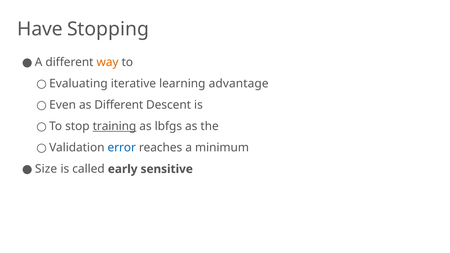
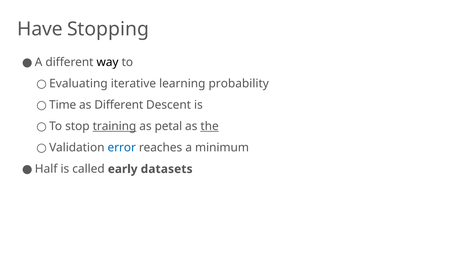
way colour: orange -> black
advantage: advantage -> probability
Even: Even -> Time
lbfgs: lbfgs -> petal
the underline: none -> present
Size: Size -> Half
sensitive: sensitive -> datasets
